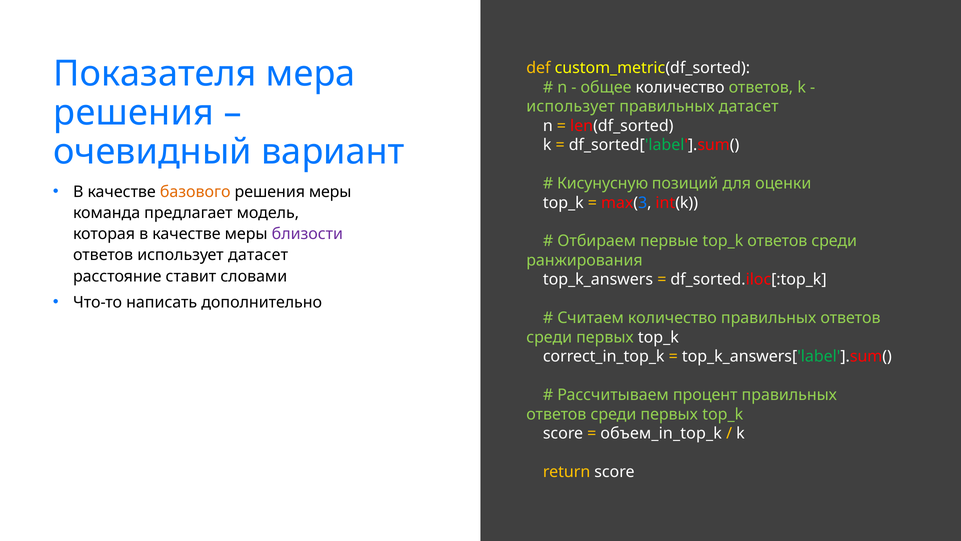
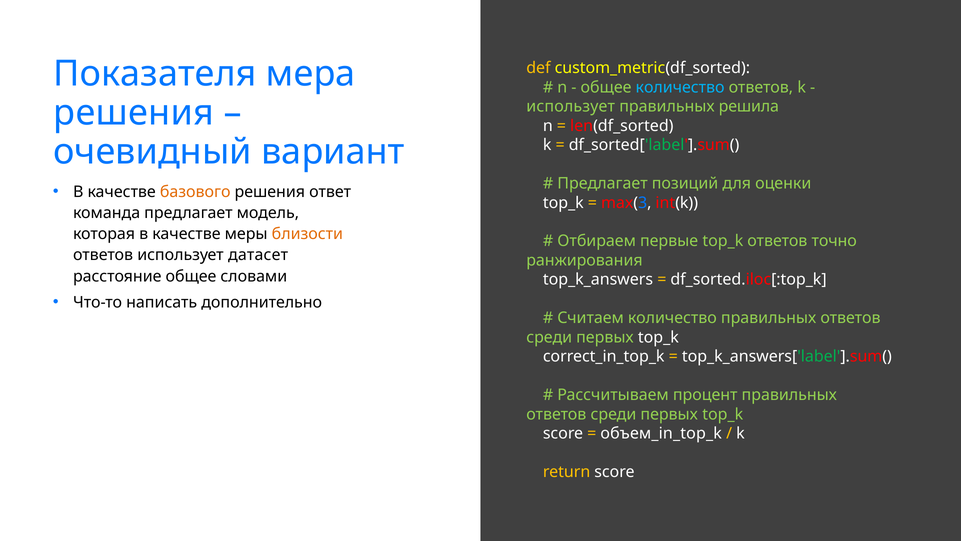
количество at (680, 87) colour: white -> light blue
правильных датасет: датасет -> решила
Кисунусную at (603, 183): Кисунусную -> Предлагает
решения меры: меры -> ответ
близости colour: purple -> orange
top_k ответов среди: среди -> точно
расстояние ставит: ставит -> общее
